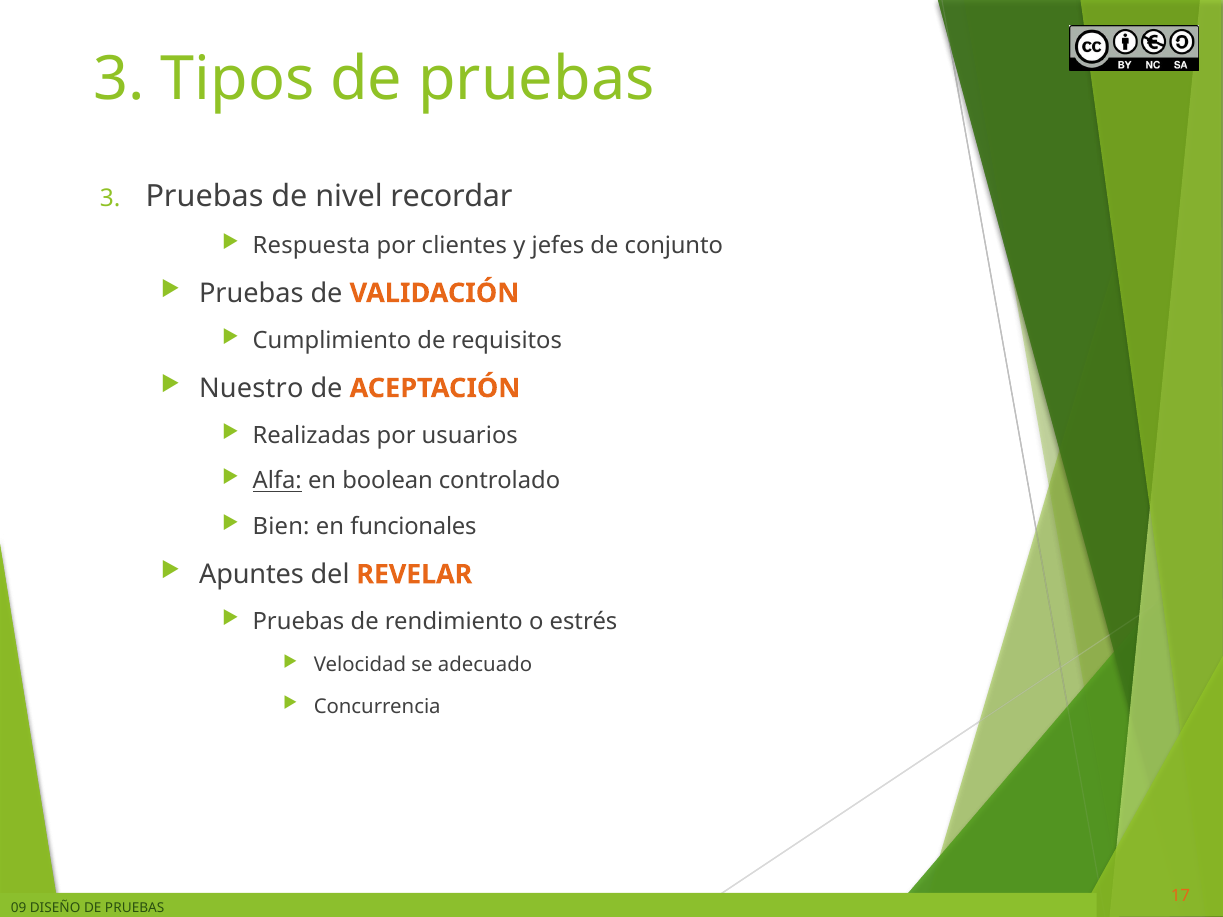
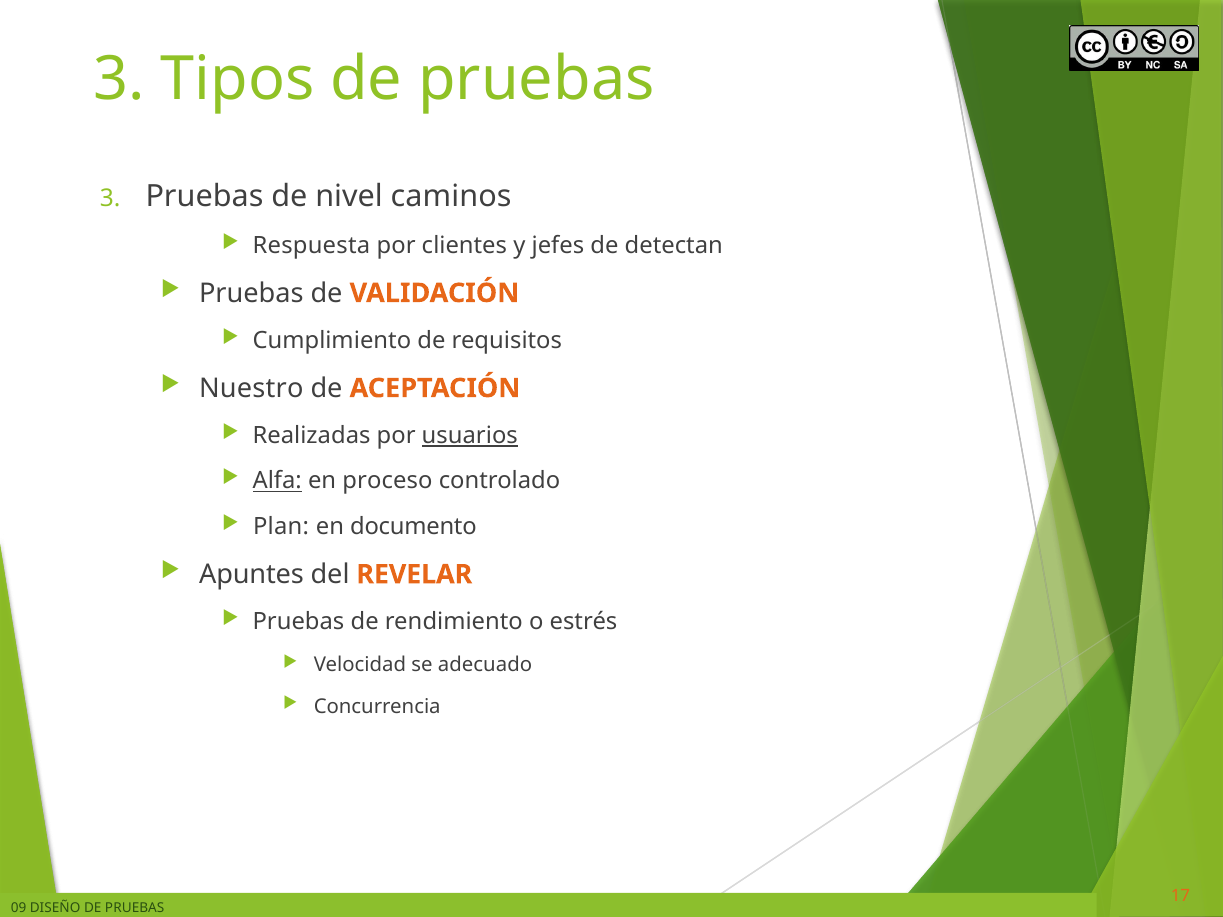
recordar: recordar -> caminos
conjunto: conjunto -> detectan
usuarios underline: none -> present
boolean: boolean -> proceso
Bien: Bien -> Plan
funcionales: funcionales -> documento
